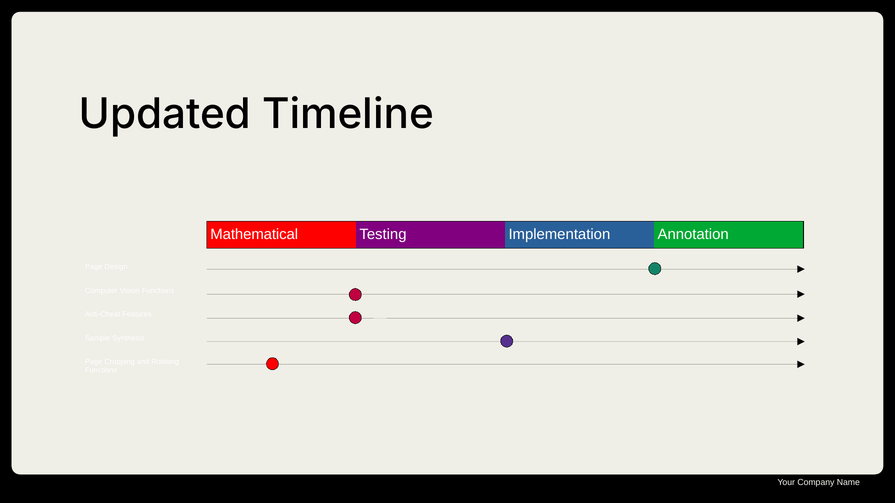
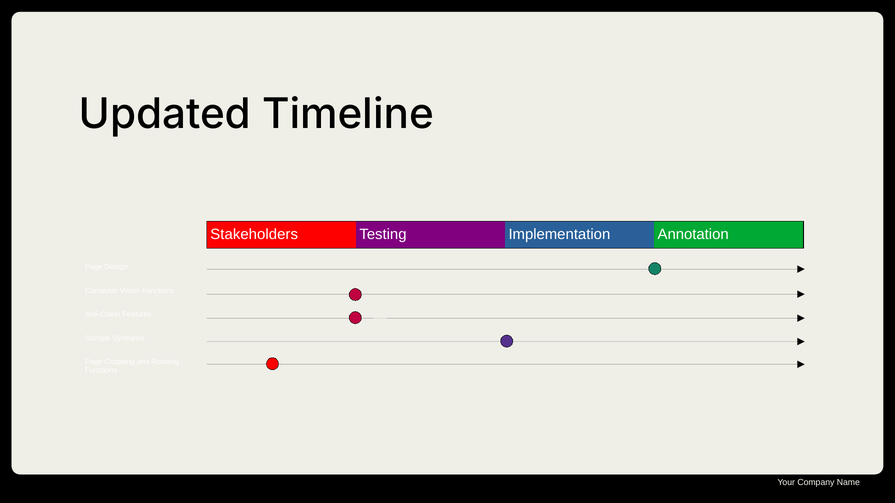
Mathematical: Mathematical -> Stakeholders
